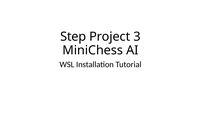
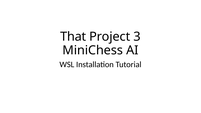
Step: Step -> That
